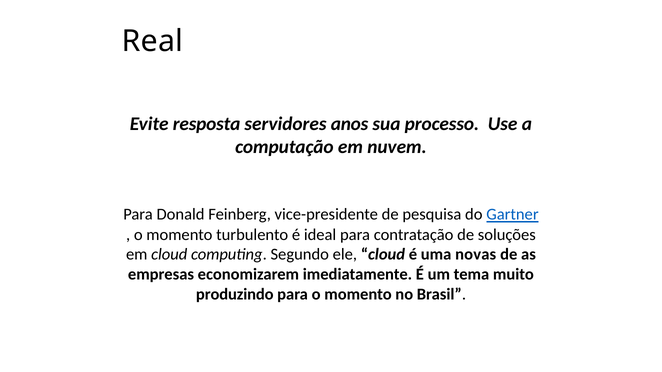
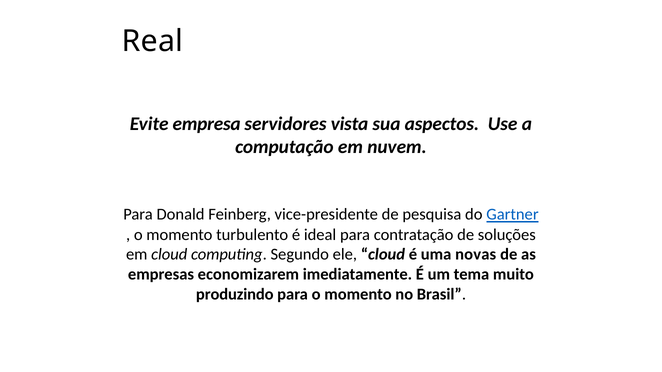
resposta: resposta -> empresa
anos: anos -> vista
processo: processo -> aspectos
